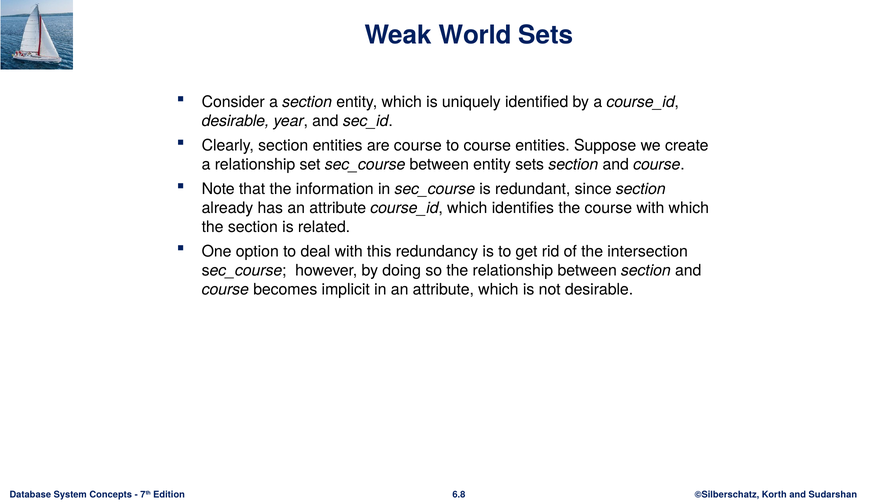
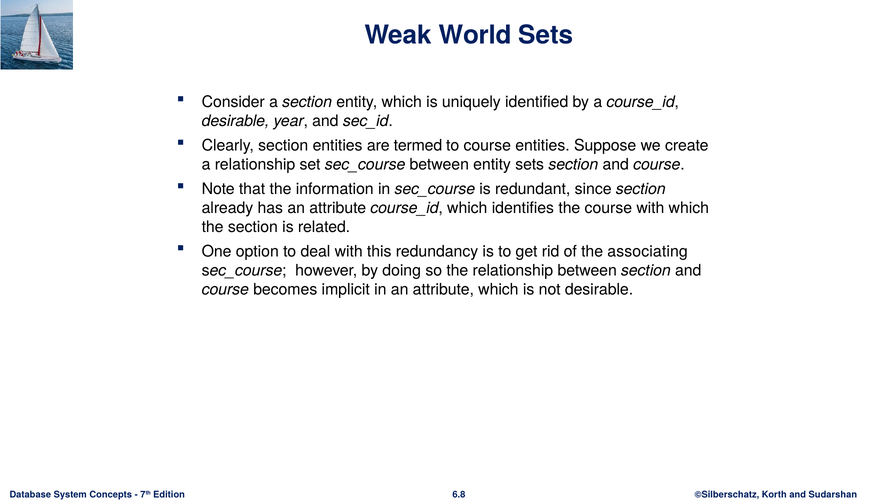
are course: course -> termed
intersection: intersection -> associating
